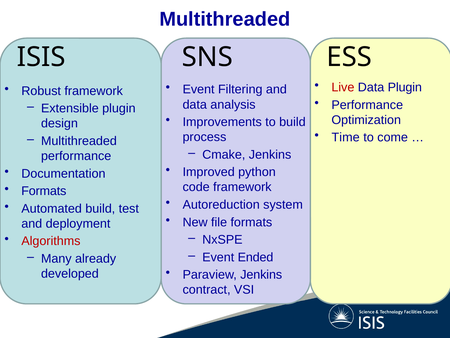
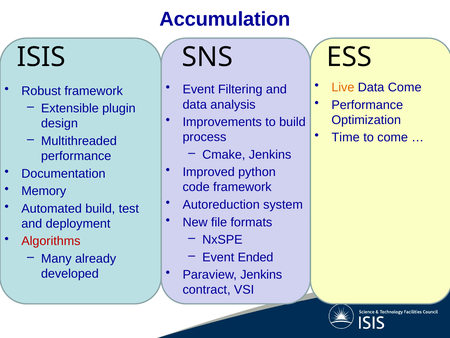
Multithreaded at (225, 19): Multithreaded -> Accumulation
Live colour: red -> orange
Data Plugin: Plugin -> Come
Formats at (44, 191): Formats -> Memory
